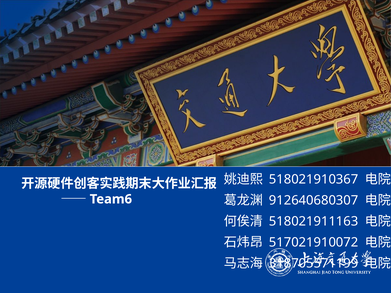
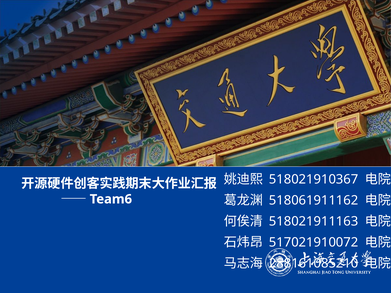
912640680307: 912640680307 -> 518061911162
318705571199: 318705571199 -> 288161085210
